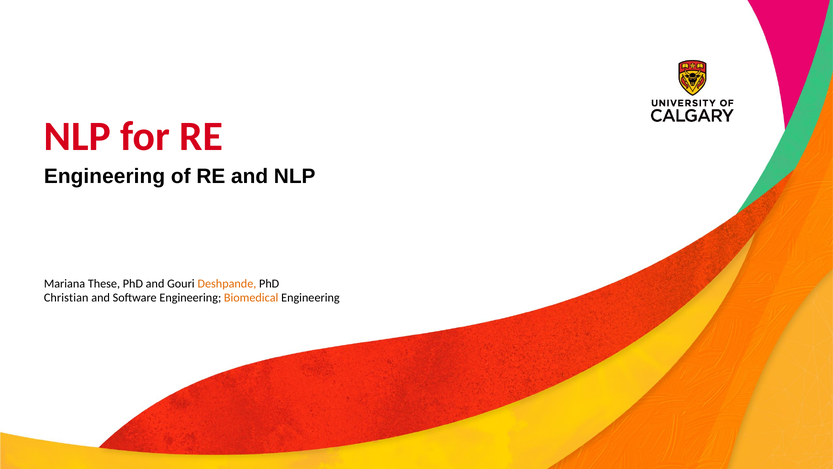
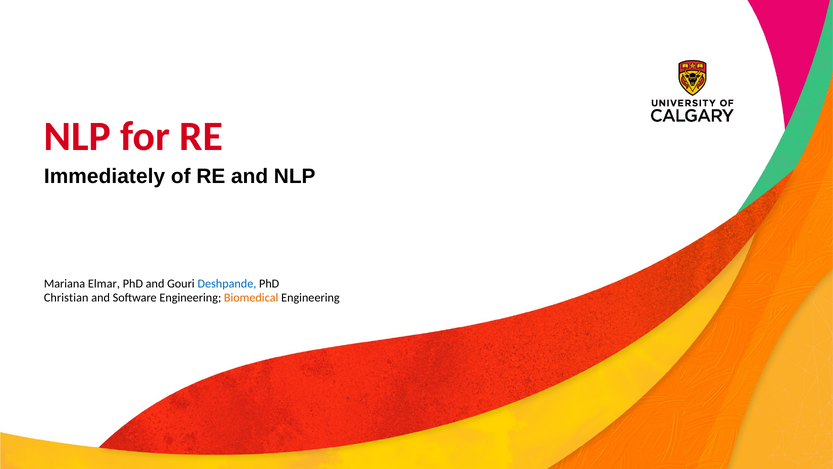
Engineering at (105, 176): Engineering -> Immediately
These: These -> Elmar
Deshpande colour: orange -> blue
